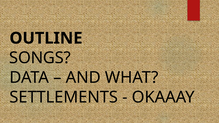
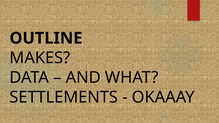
SONGS: SONGS -> MAKES
